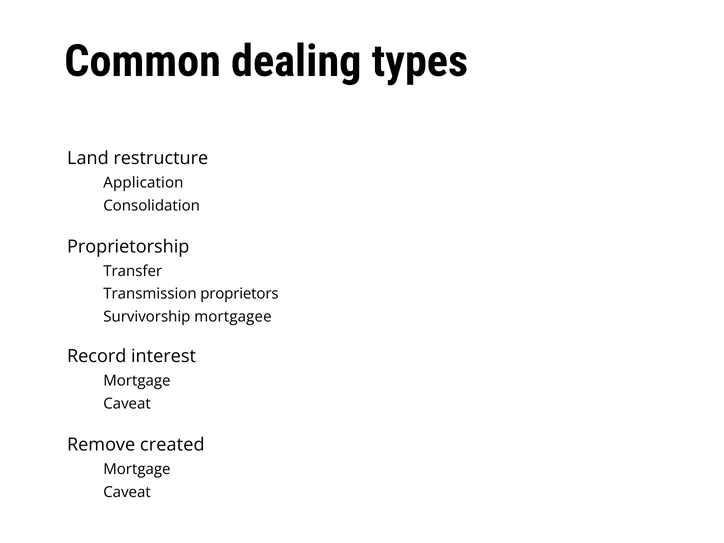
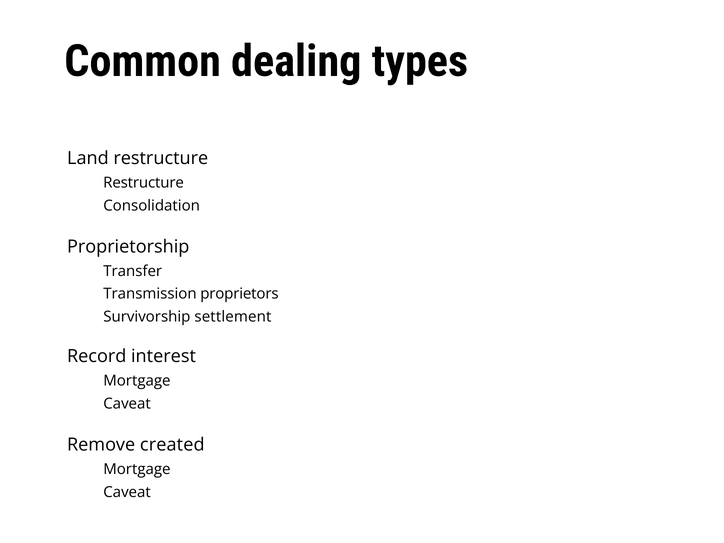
Application at (143, 183): Application -> Restructure
mortgagee: mortgagee -> settlement
